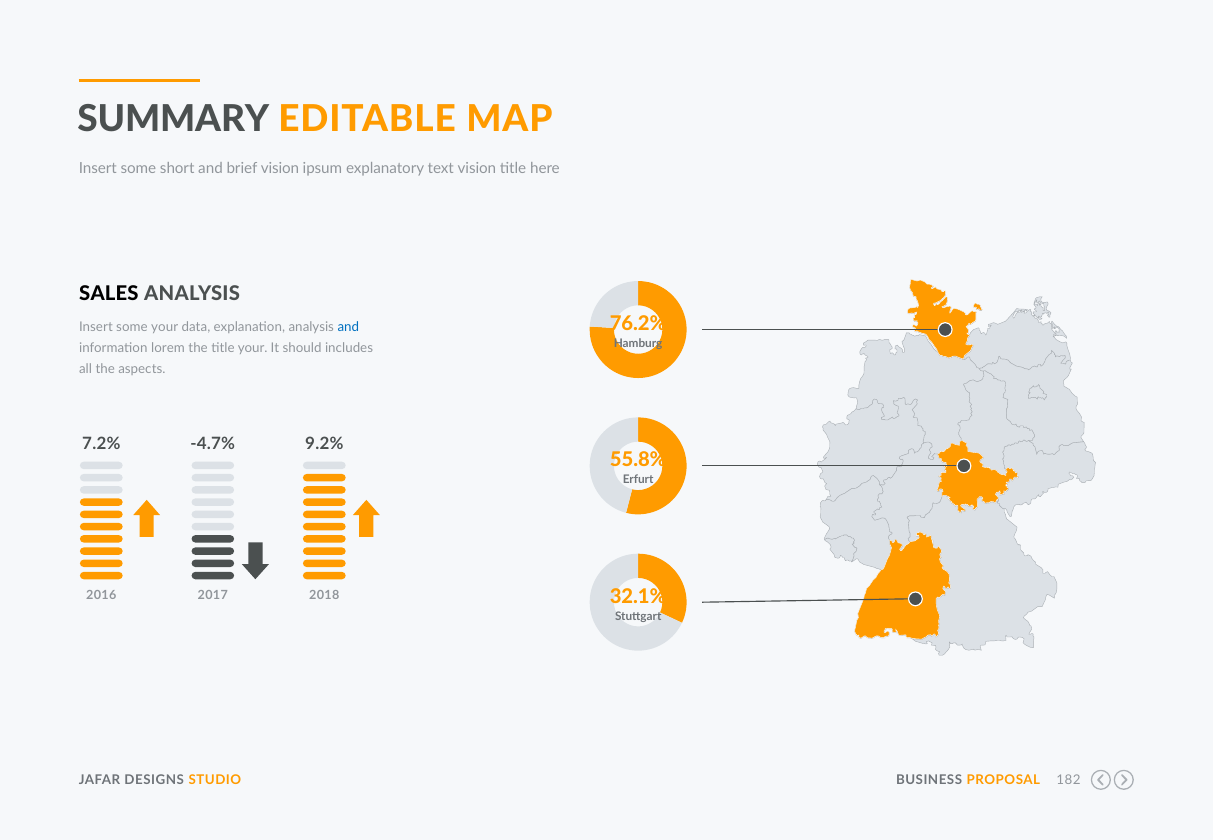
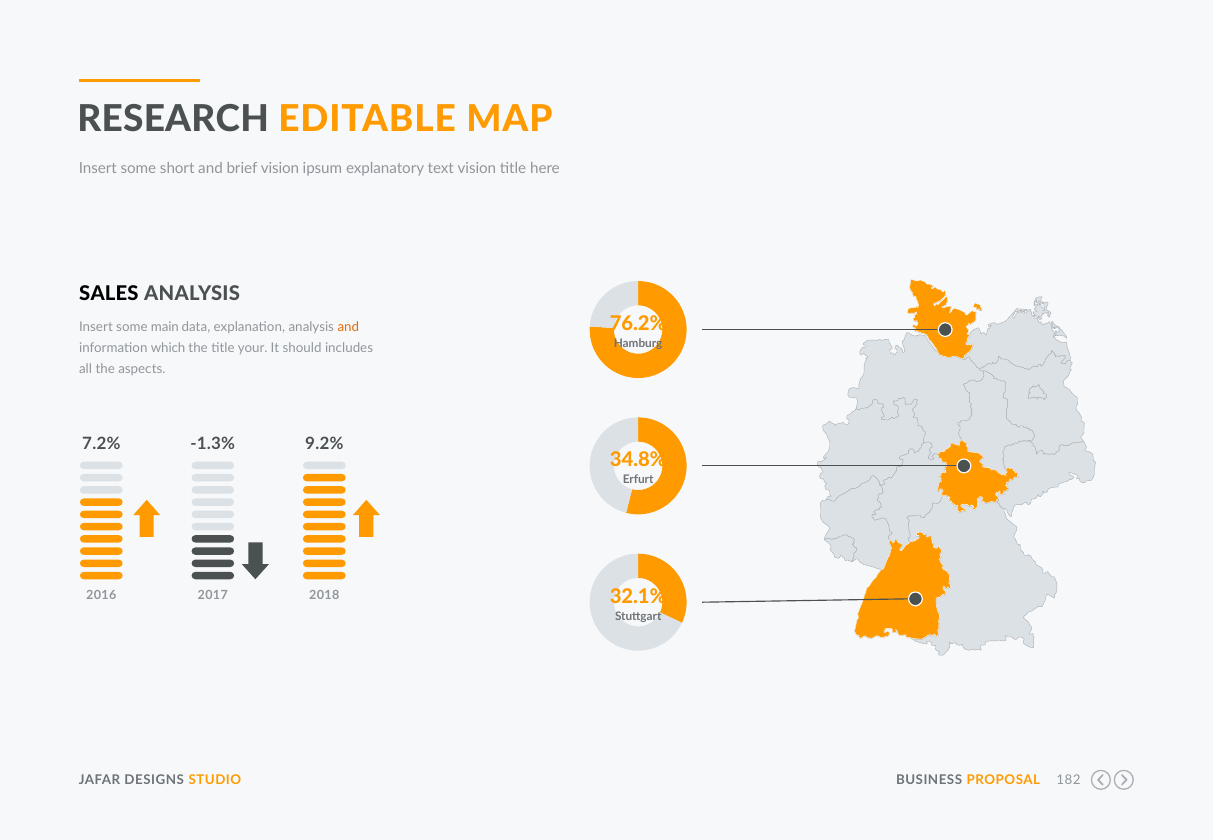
SUMMARY: SUMMARY -> RESEARCH
some your: your -> main
and at (348, 327) colour: blue -> orange
lorem: lorem -> which
-4.7%: -4.7% -> -1.3%
55.8%: 55.8% -> 34.8%
